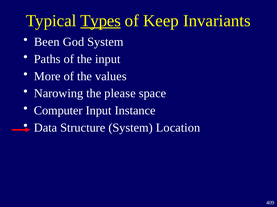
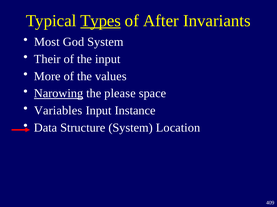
Keep: Keep -> After
Been: Been -> Most
Paths: Paths -> Their
Narowing underline: none -> present
Computer: Computer -> Variables
